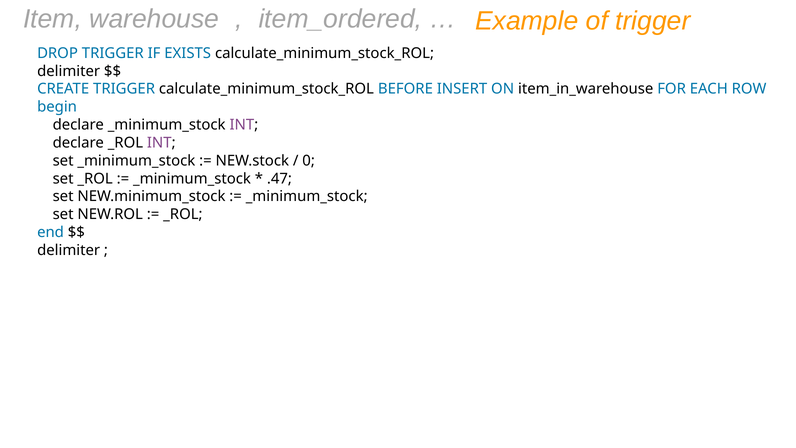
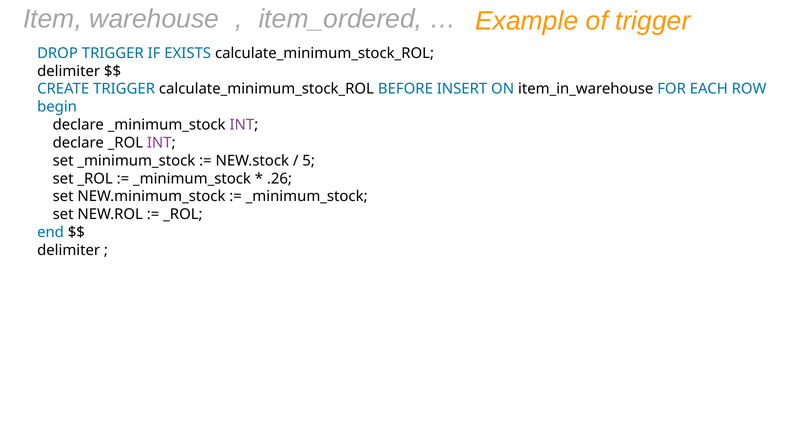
0: 0 -> 5
.47: .47 -> .26
